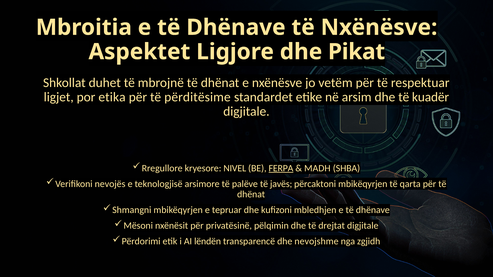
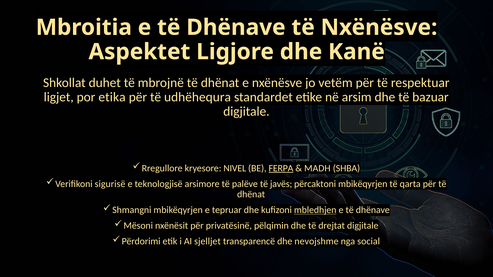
Pikat: Pikat -> Kanë
përditësime: përditësime -> udhëhequra
kuadër: kuadër -> bazuar
nevojës: nevojës -> sigurisë
mbledhjen underline: none -> present
lëndën: lëndën -> sjelljet
zgjidh: zgjidh -> social
